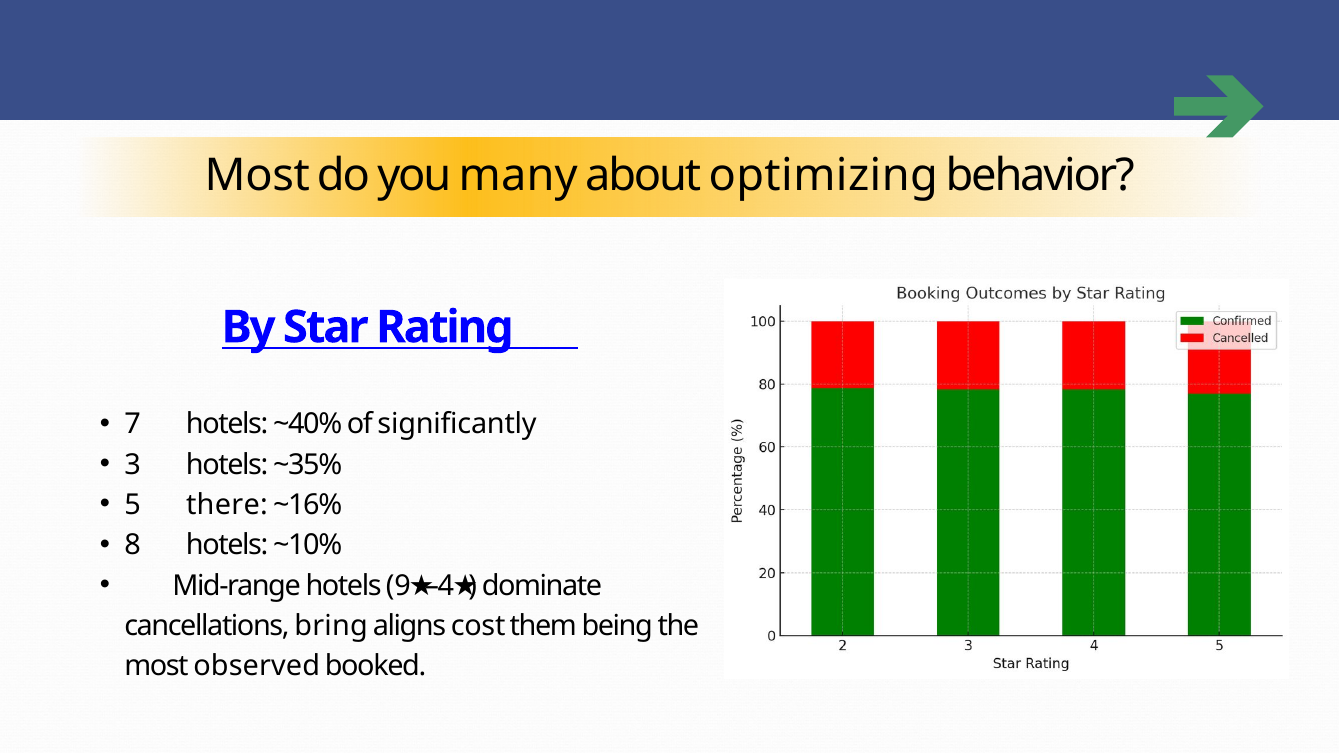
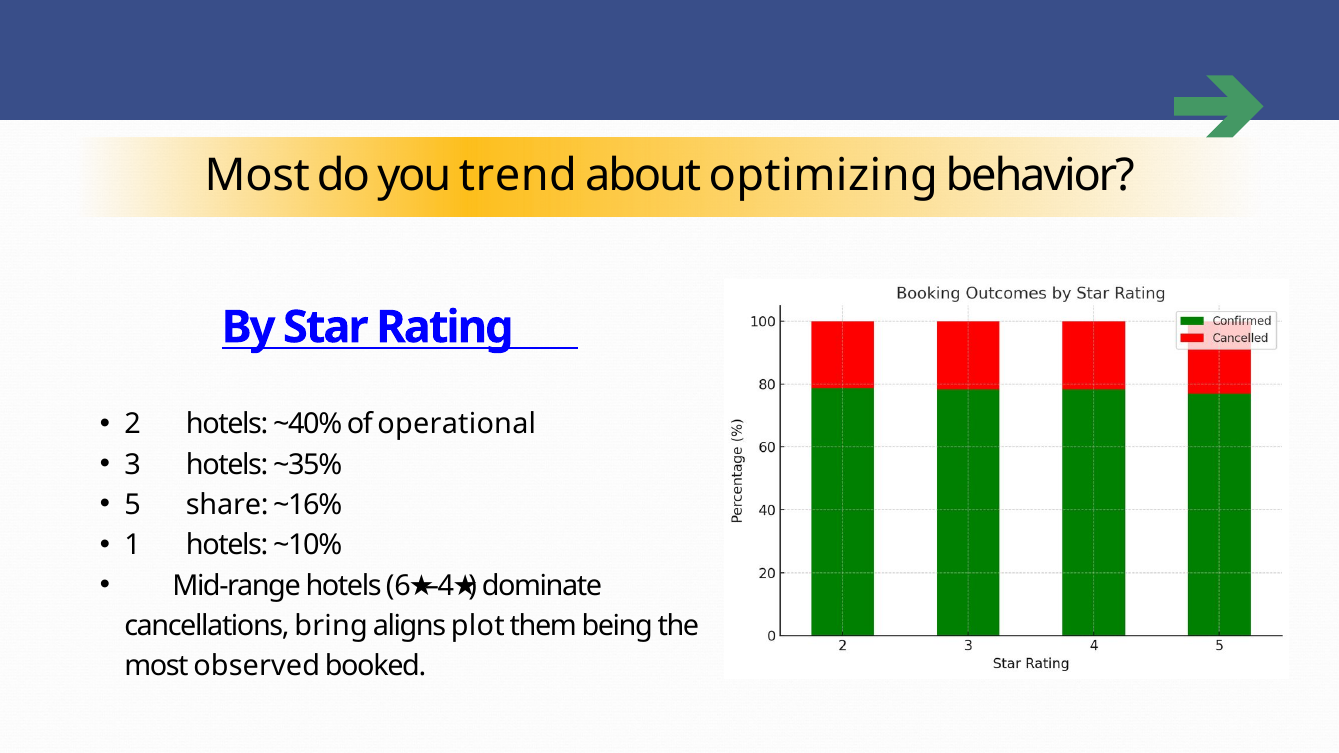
many: many -> trend
7: 7 -> 2
significantly: significantly -> operational
there: there -> share
8: 8 -> 1
9: 9 -> 6
cost: cost -> plot
